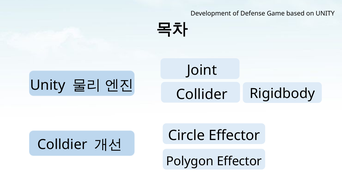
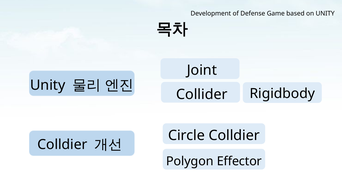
Circle Effector: Effector -> Colldier
